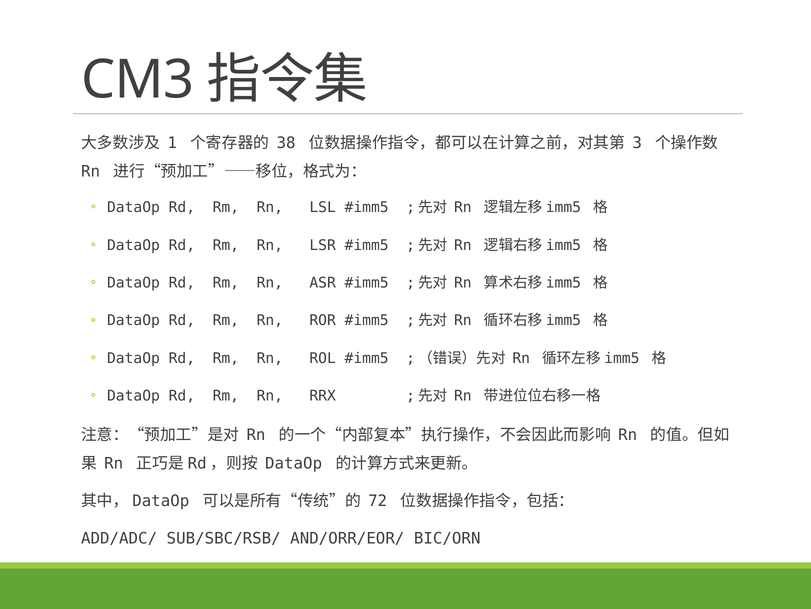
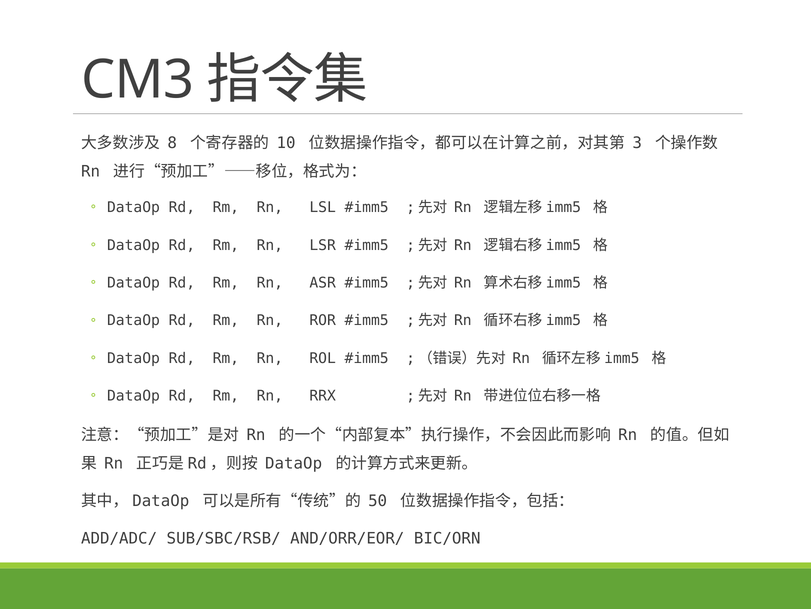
1: 1 -> 8
38: 38 -> 10
72: 72 -> 50
